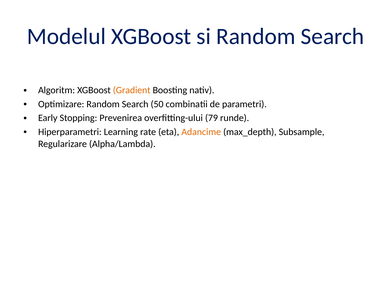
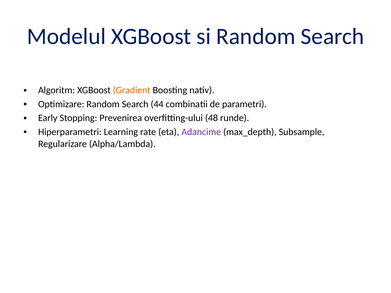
50: 50 -> 44
79: 79 -> 48
Adancime colour: orange -> purple
